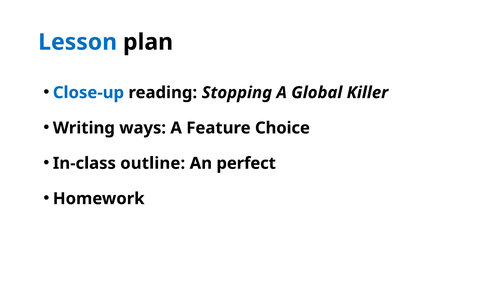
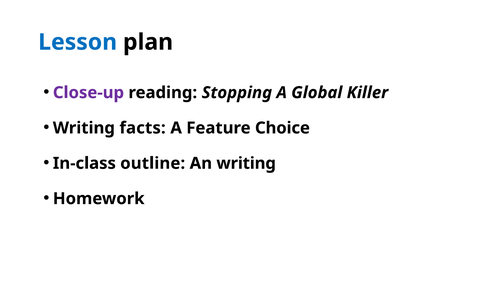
Close-up colour: blue -> purple
ways: ways -> facts
An perfect: perfect -> writing
